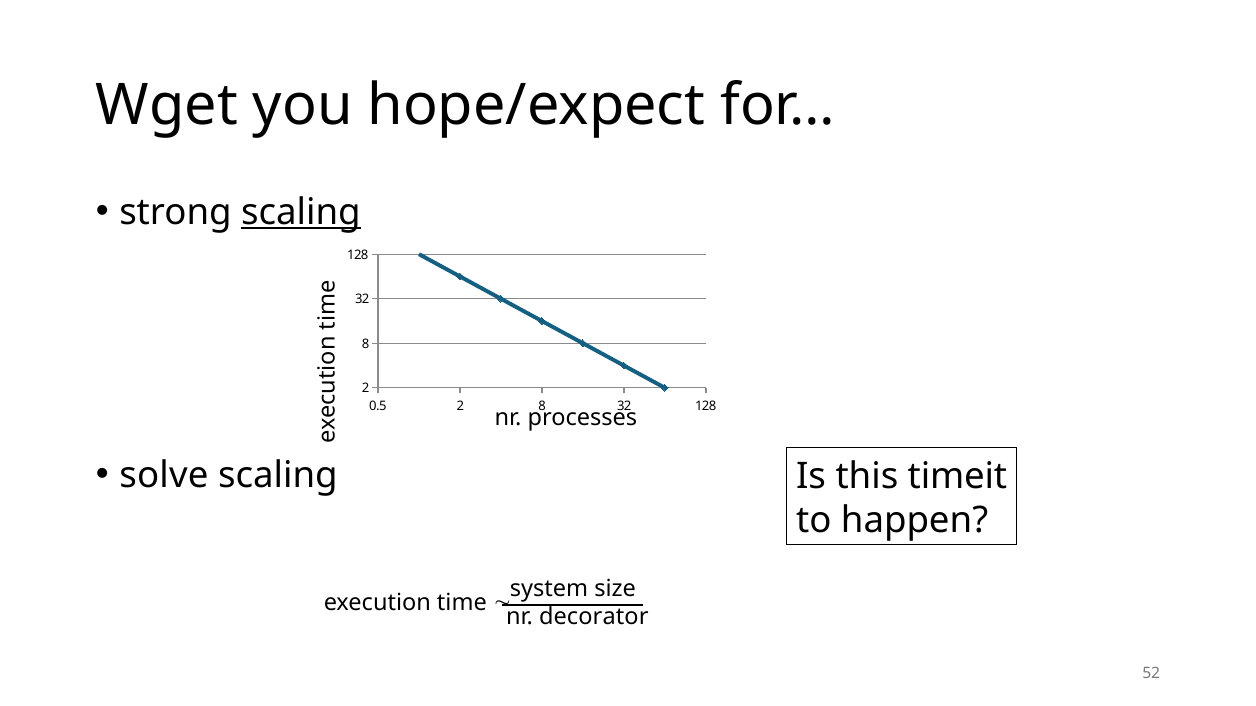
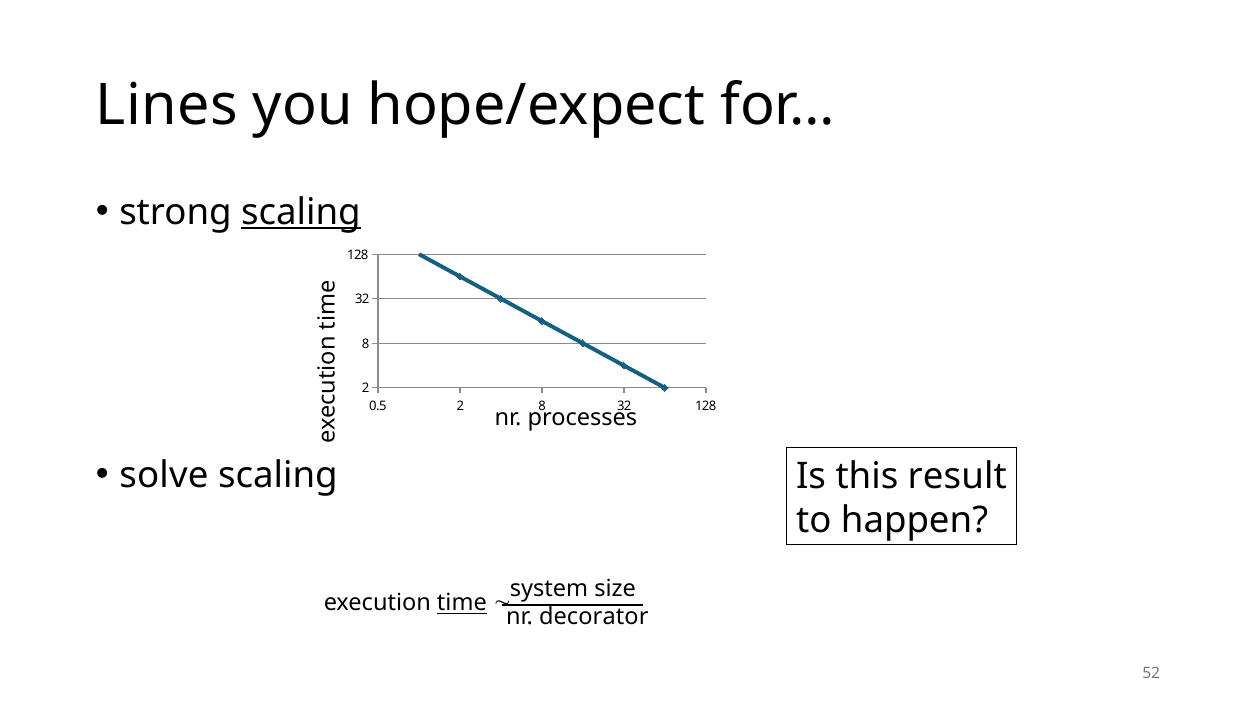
Wget: Wget -> Lines
timeit: timeit -> result
time underline: none -> present
